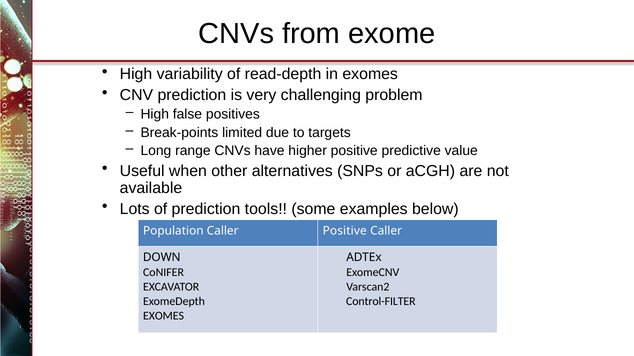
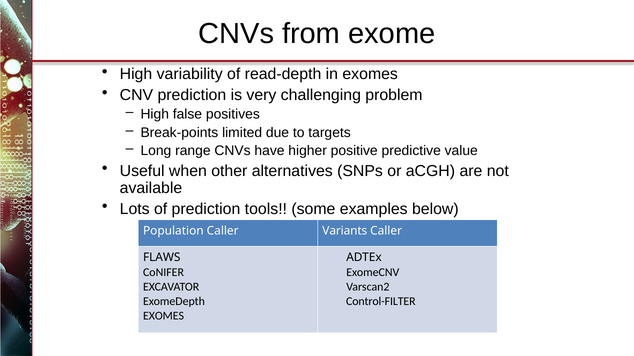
Caller Positive: Positive -> Variants
DOWN: DOWN -> FLAWS
